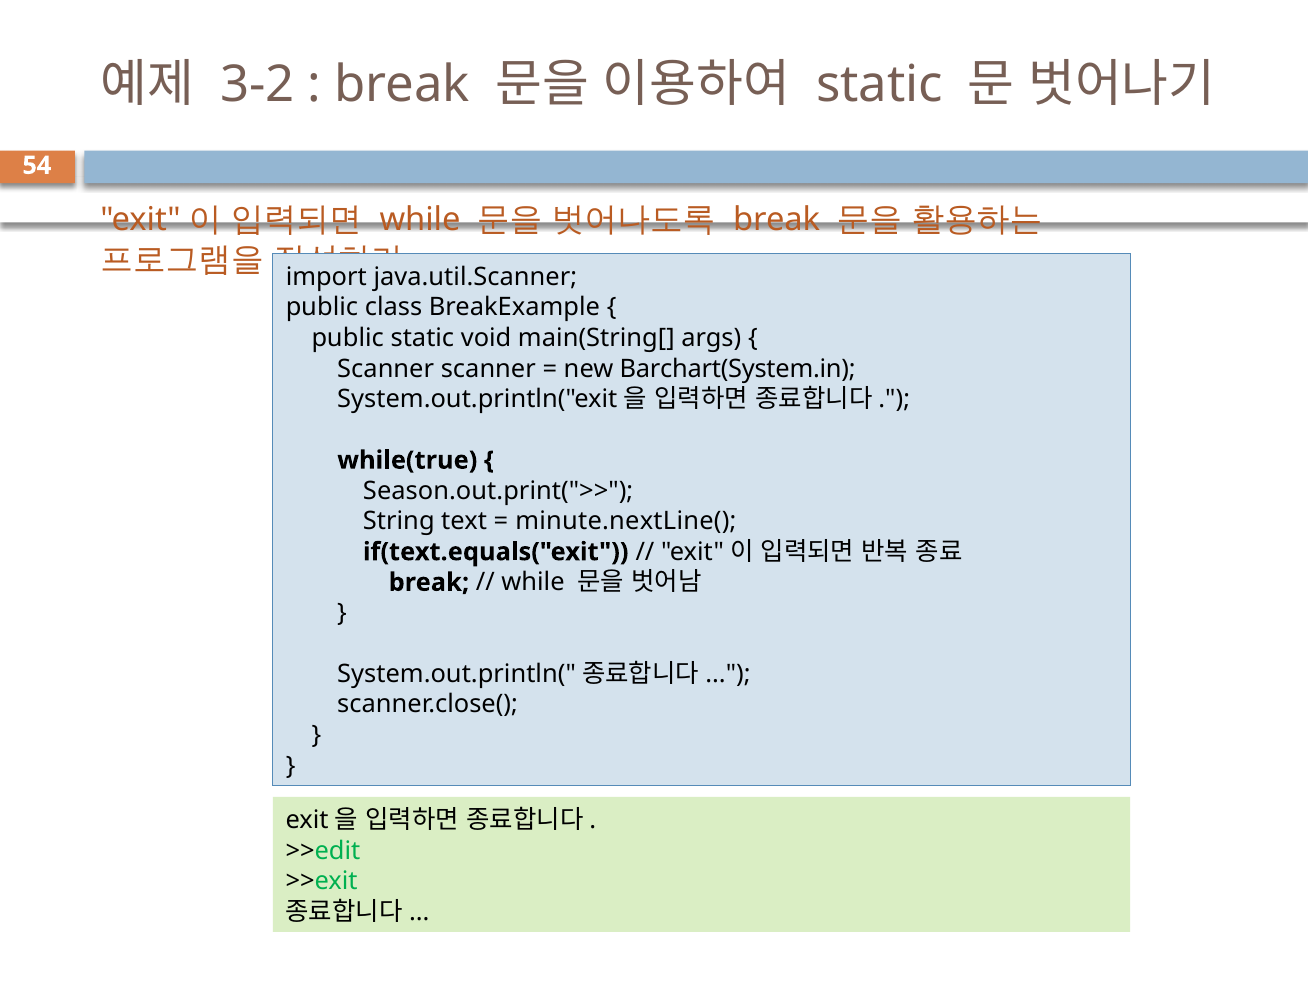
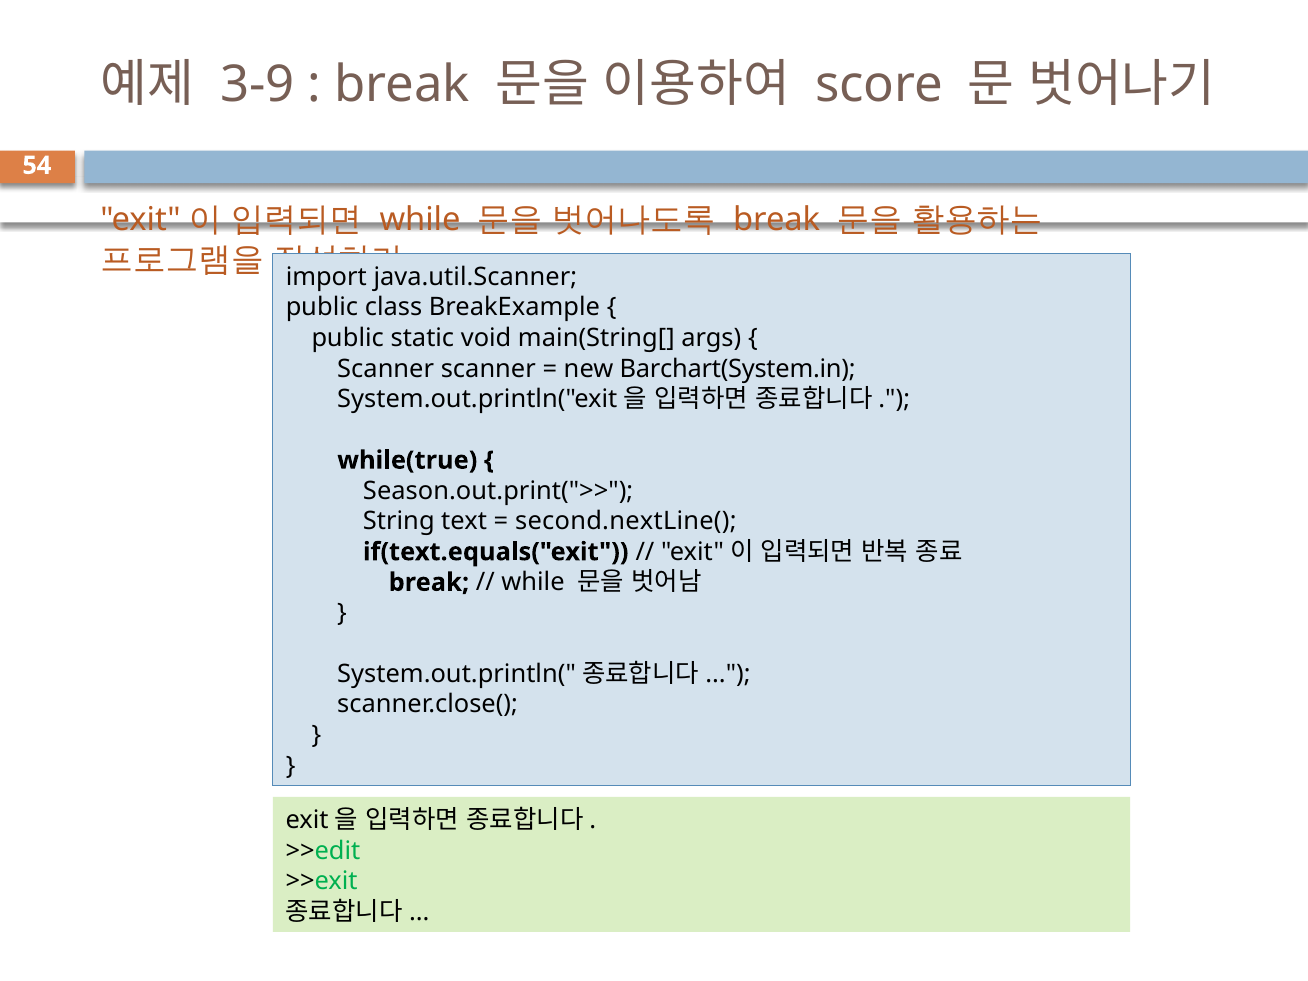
3-2: 3-2 -> 3-9
static at (879, 85): static -> score
minute.nextLine(: minute.nextLine( -> second.nextLine(
